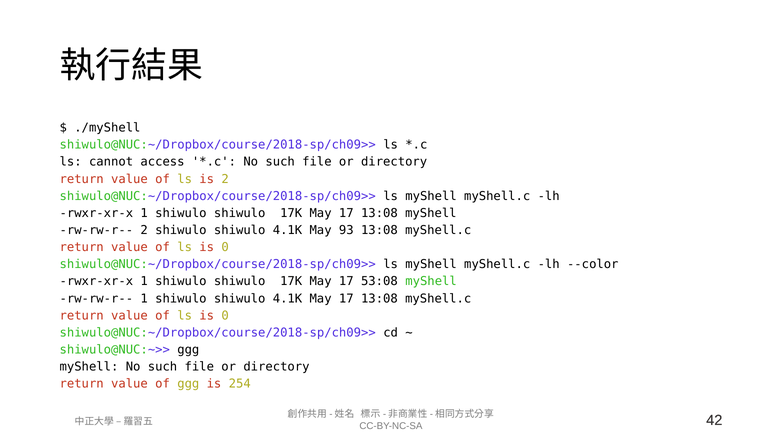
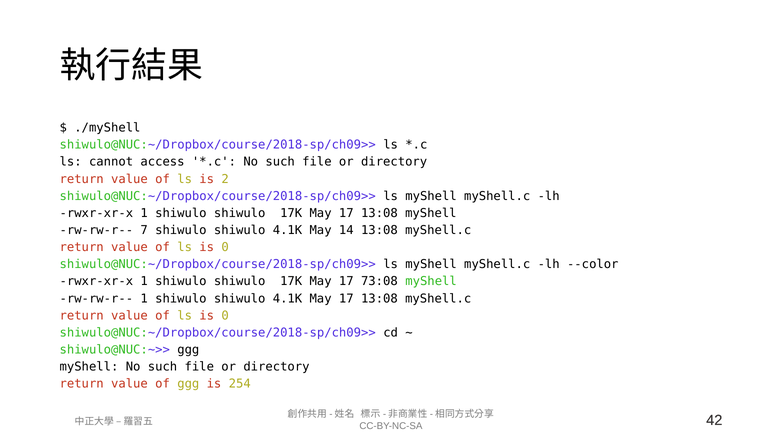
rw-rw-r-- 2: 2 -> 7
93: 93 -> 14
53:08: 53:08 -> 73:08
